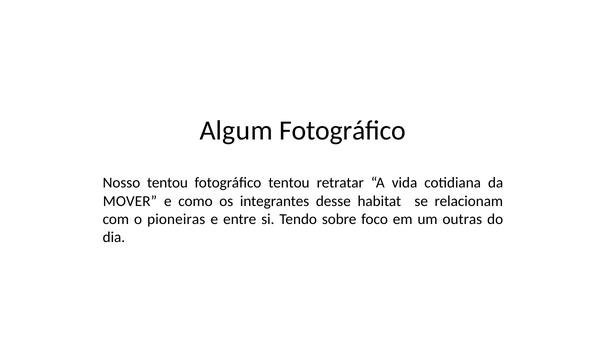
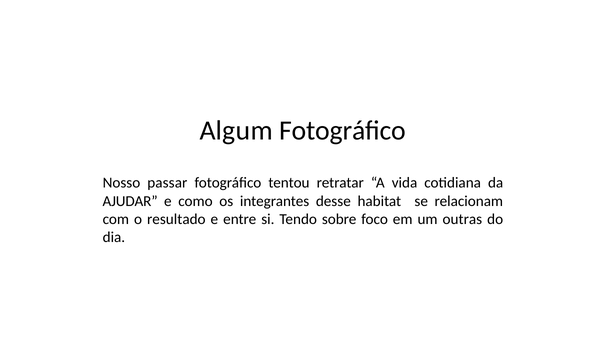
Nosso tentou: tentou -> passar
MOVER: MOVER -> AJUDAR
pioneiras: pioneiras -> resultado
